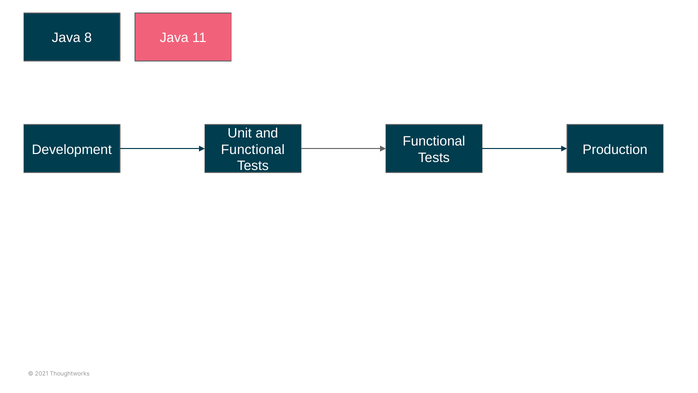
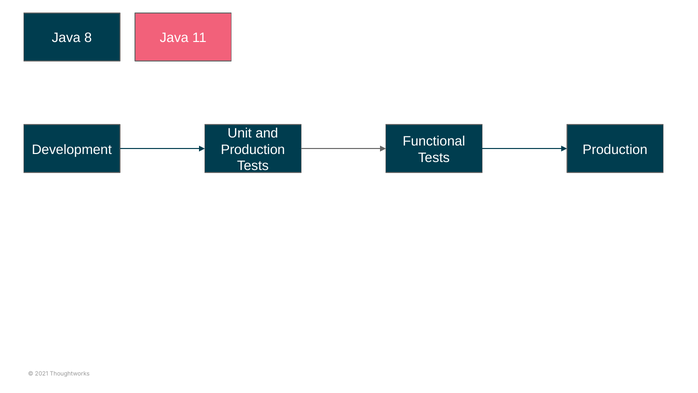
Functional at (253, 149): Functional -> Production
